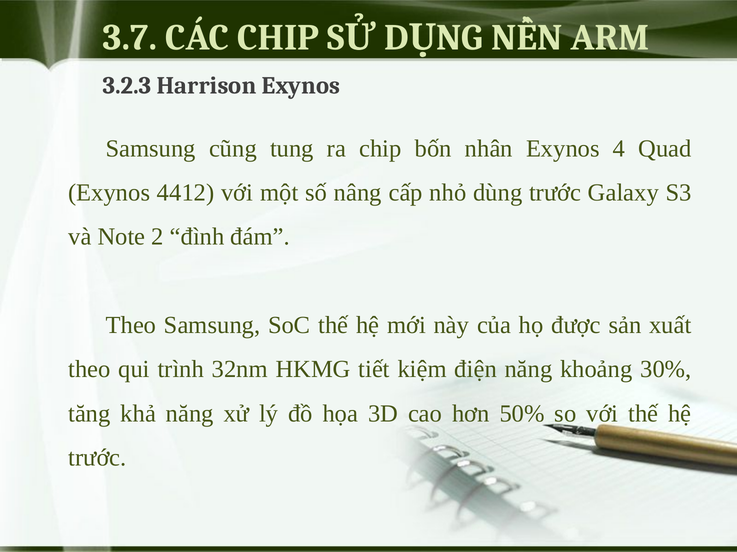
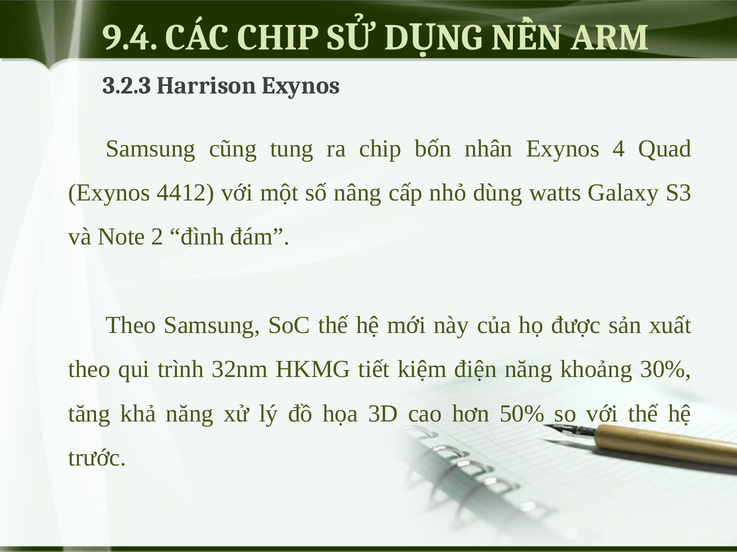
3.7: 3.7 -> 9.4
dùng trước: trước -> watts
